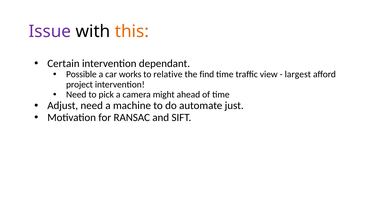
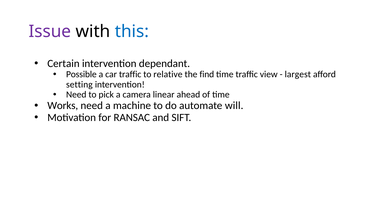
this colour: orange -> blue
car works: works -> traffic
project: project -> setting
might: might -> linear
Adjust: Adjust -> Works
just: just -> will
